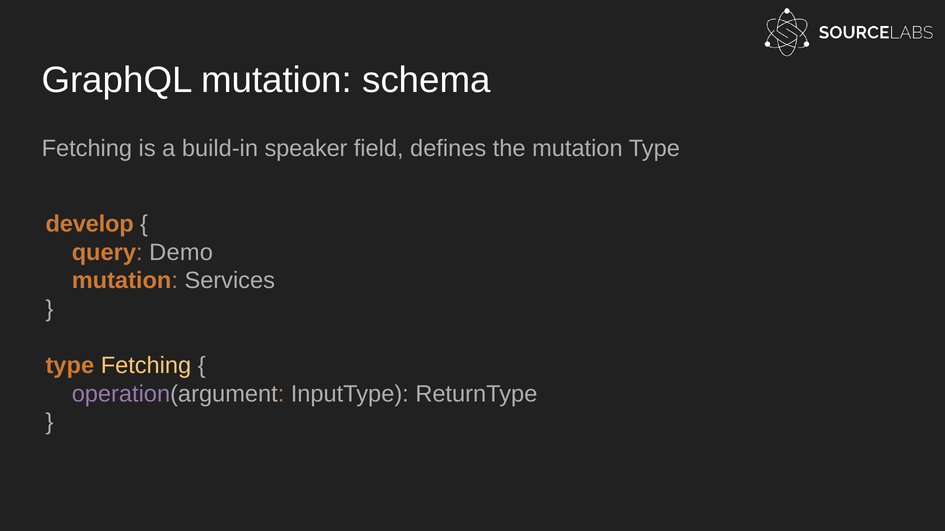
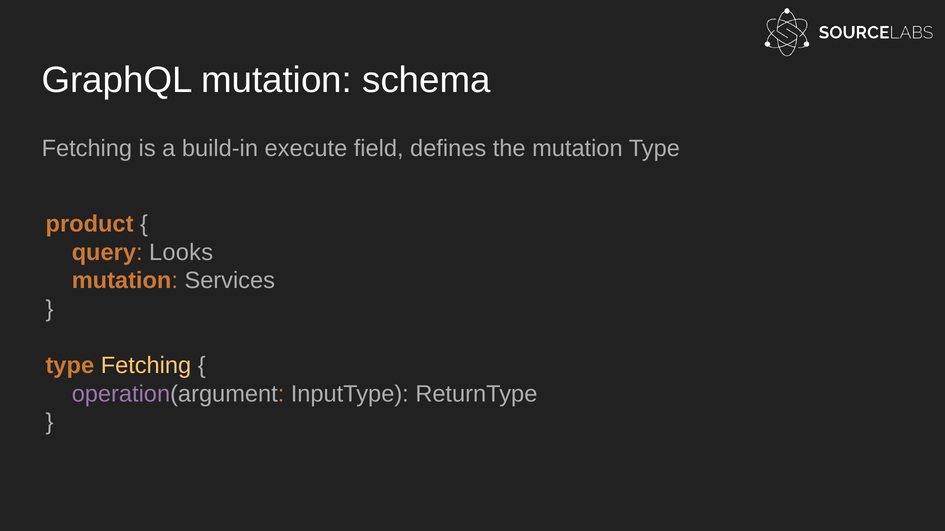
speaker: speaker -> execute
develop: develop -> product
Demo: Demo -> Looks
